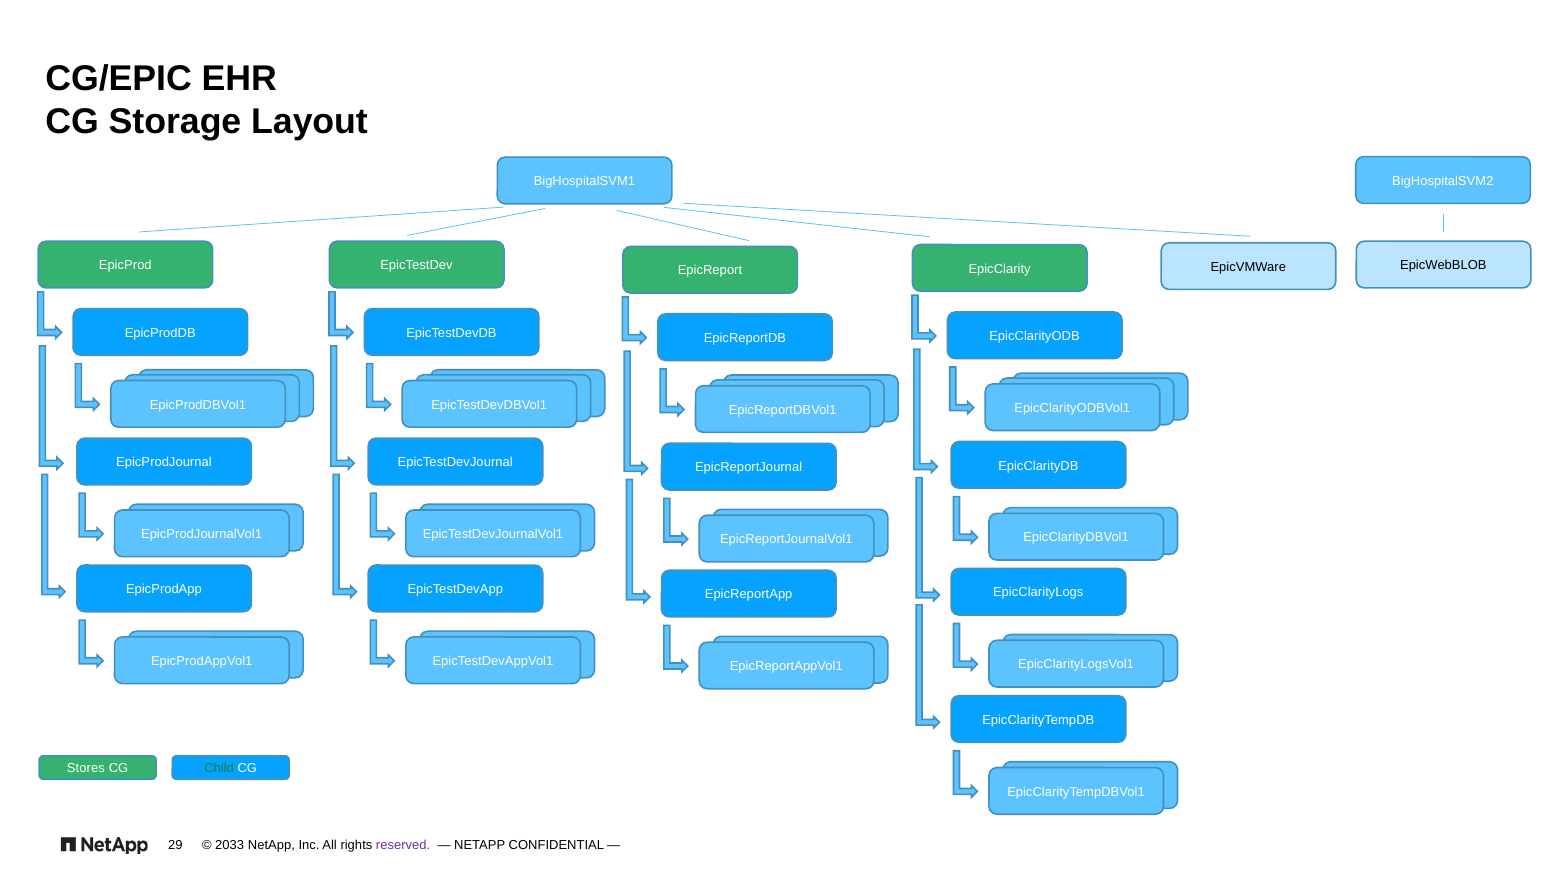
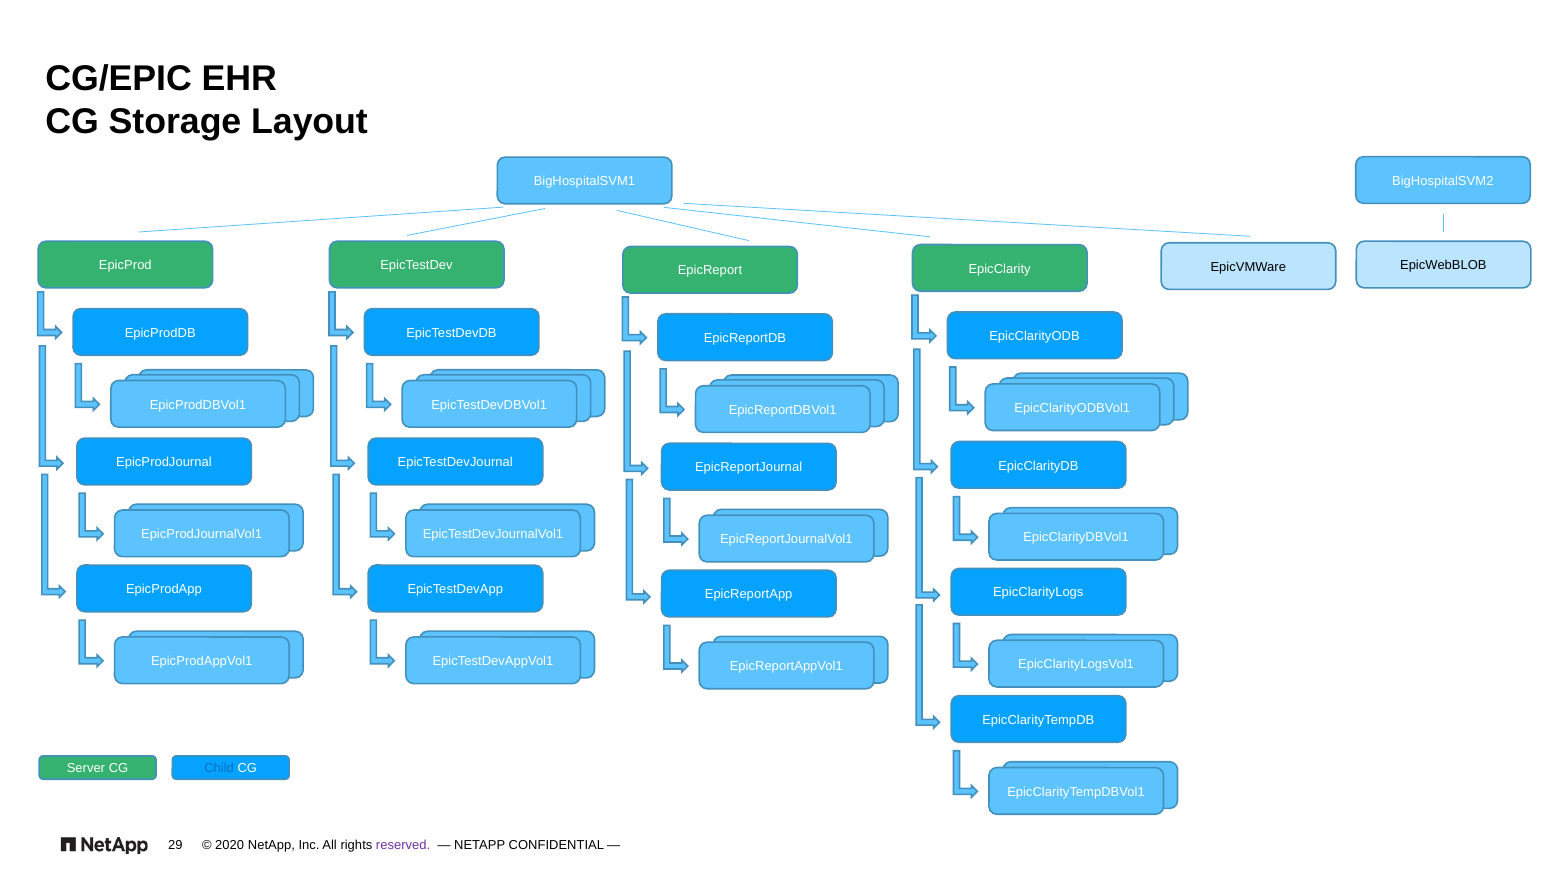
Stores: Stores -> Server
Child colour: green -> blue
2033: 2033 -> 2020
